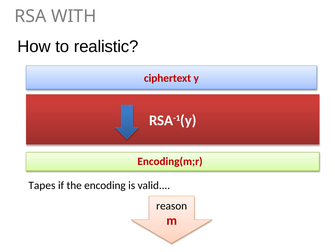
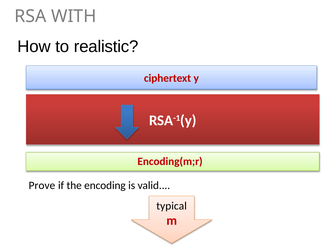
Tapes: Tapes -> Prove
reason: reason -> typical
